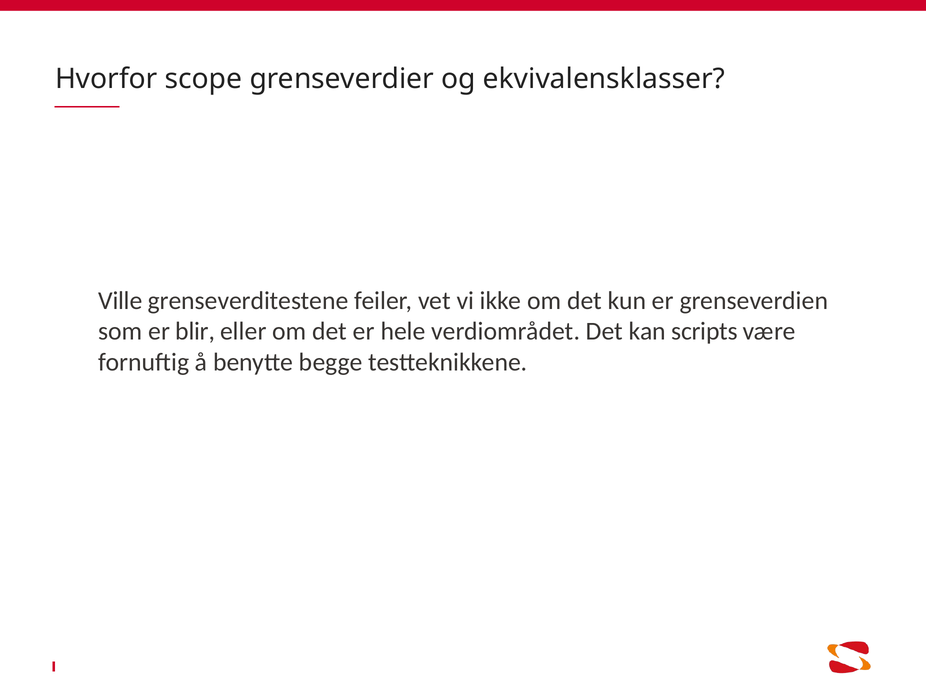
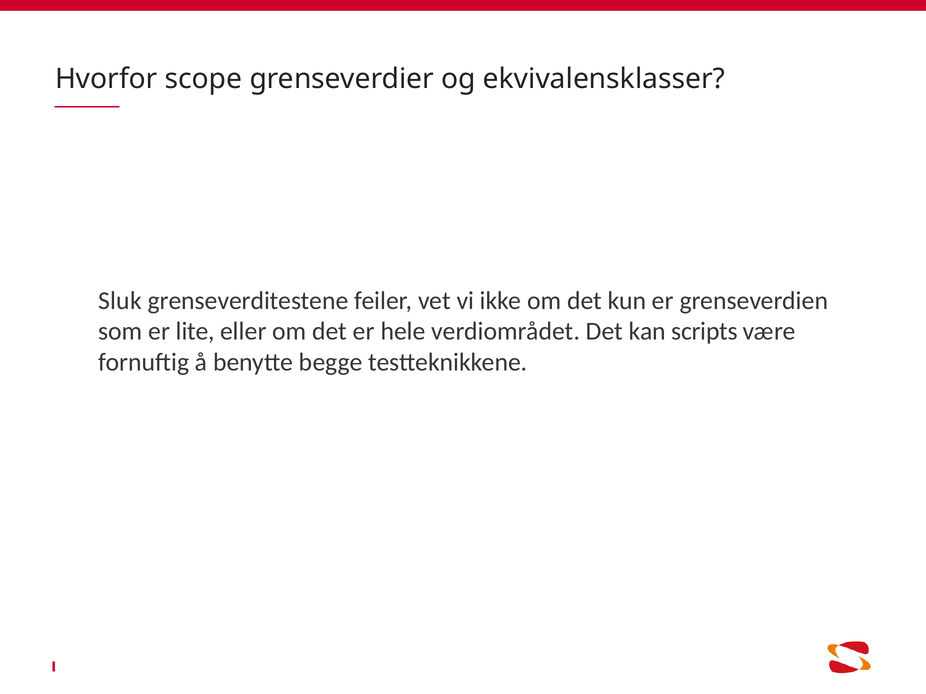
Ville: Ville -> Sluk
blir: blir -> lite
